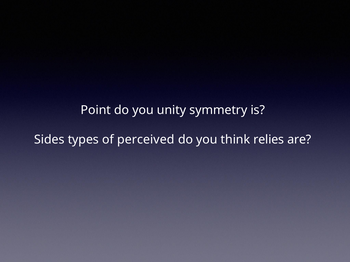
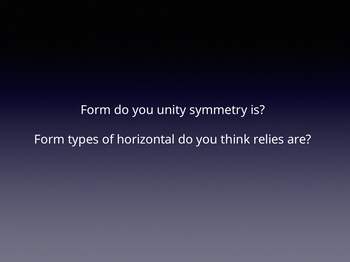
Point at (96, 110): Point -> Form
Sides at (49, 140): Sides -> Form
perceived: perceived -> horizontal
